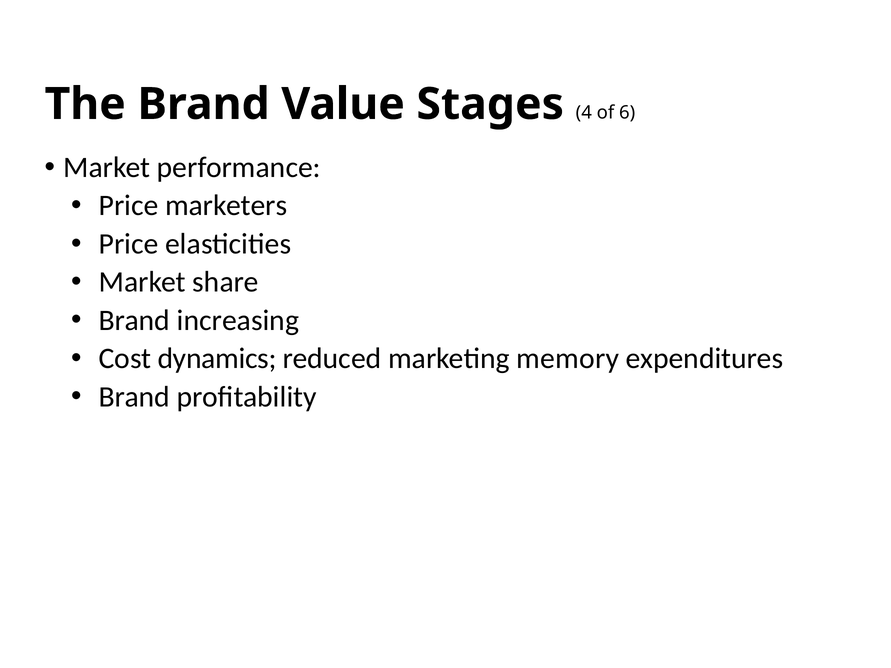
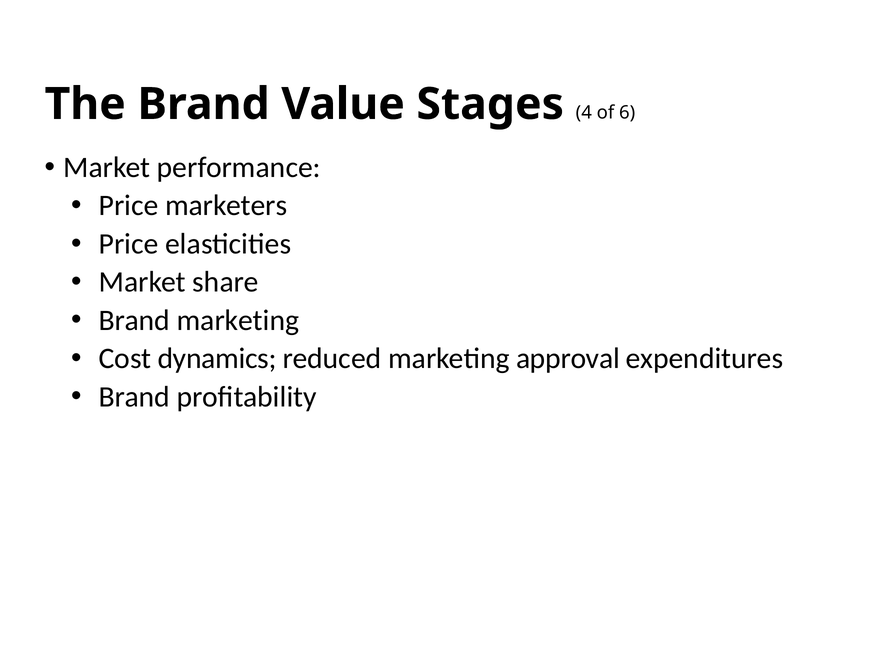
Brand increasing: increasing -> marketing
memory: memory -> approval
